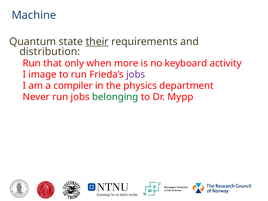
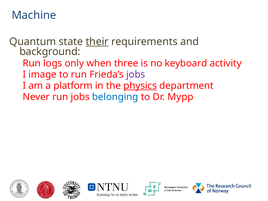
distribution: distribution -> background
that: that -> logs
more: more -> three
compiler: compiler -> platform
physics underline: none -> present
belonging colour: green -> blue
